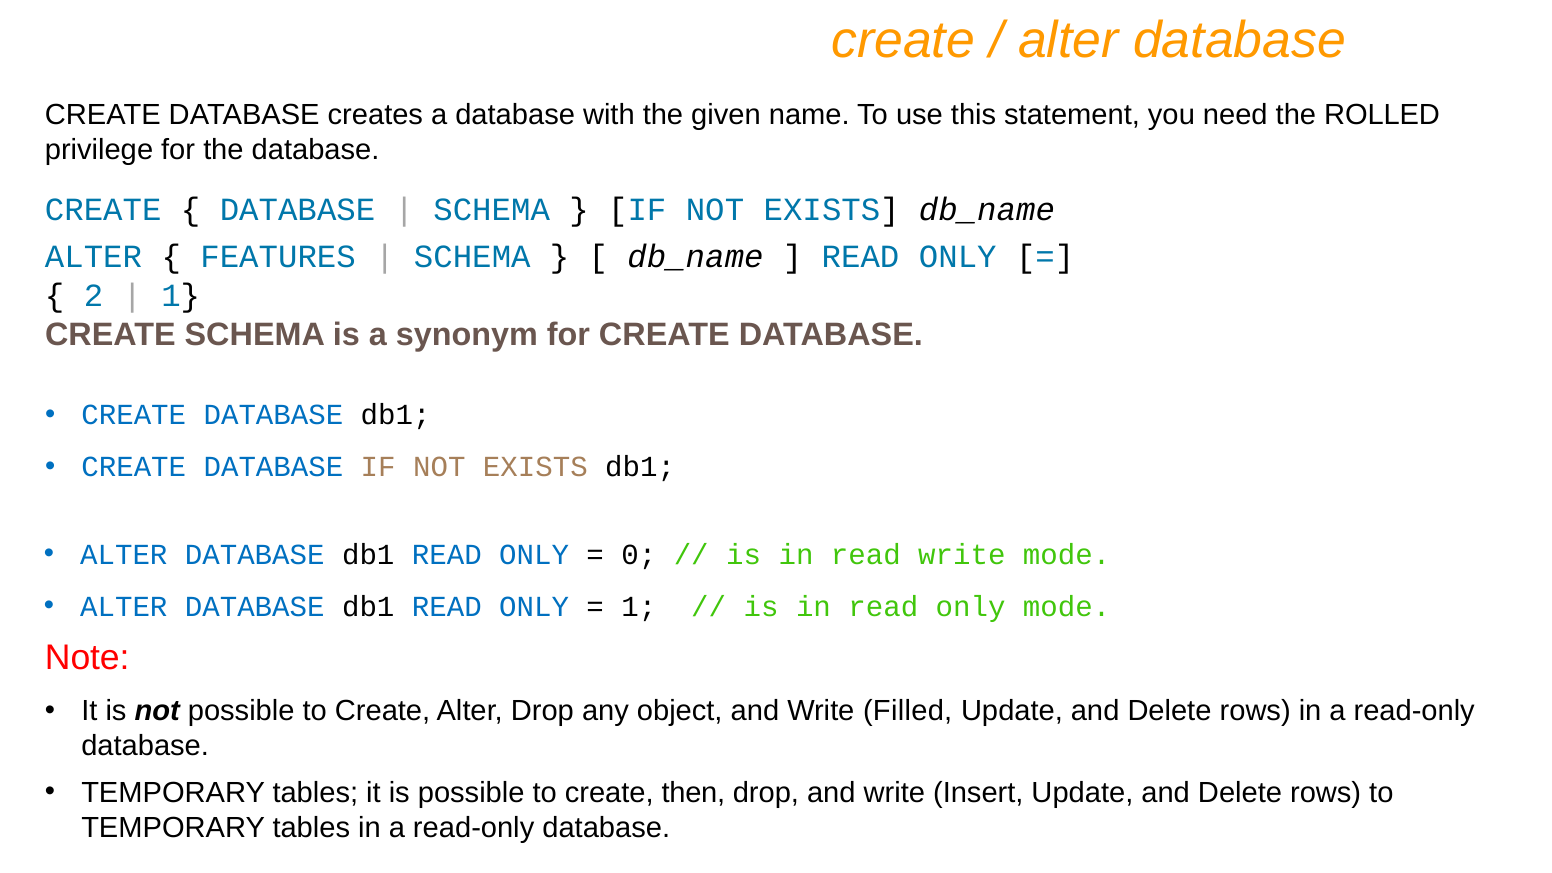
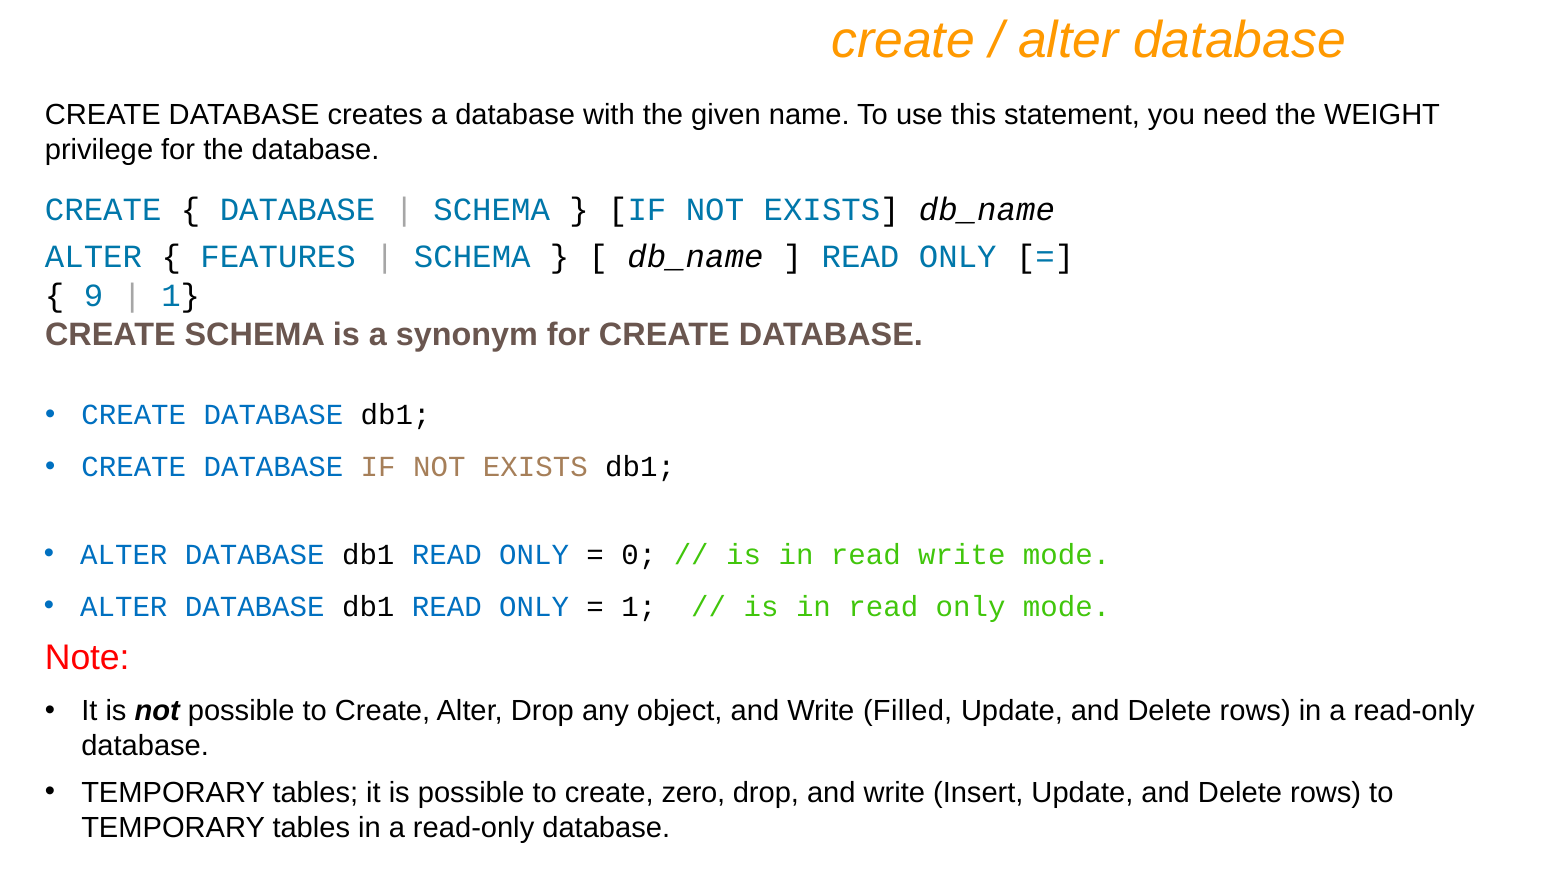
ROLLED: ROLLED -> WEIGHT
2: 2 -> 9
then: then -> zero
